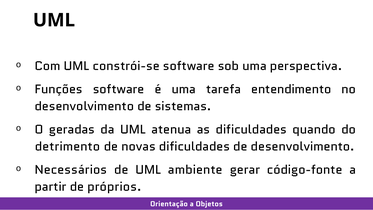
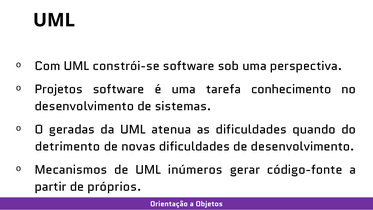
Funções: Funções -> Projetos
entendimento: entendimento -> conhecimento
Necessários: Necessários -> Mecanismos
ambiente: ambiente -> inúmeros
